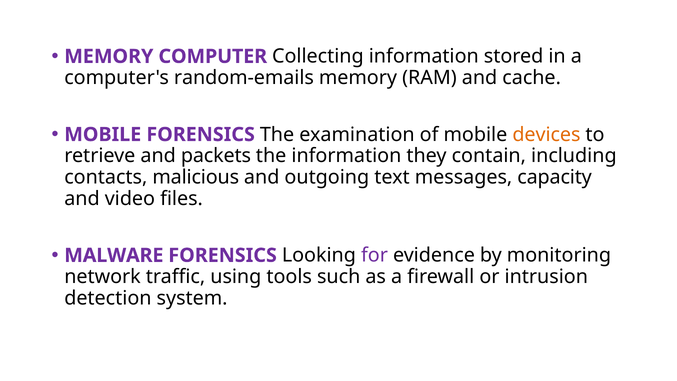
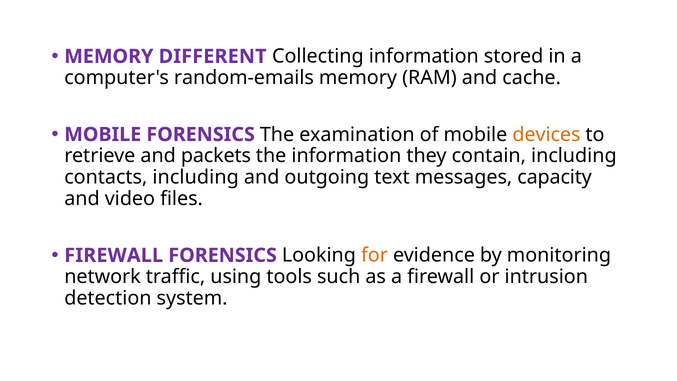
COMPUTER: COMPUTER -> DIFFERENT
contacts malicious: malicious -> including
MALWARE at (114, 255): MALWARE -> FIREWALL
for colour: purple -> orange
